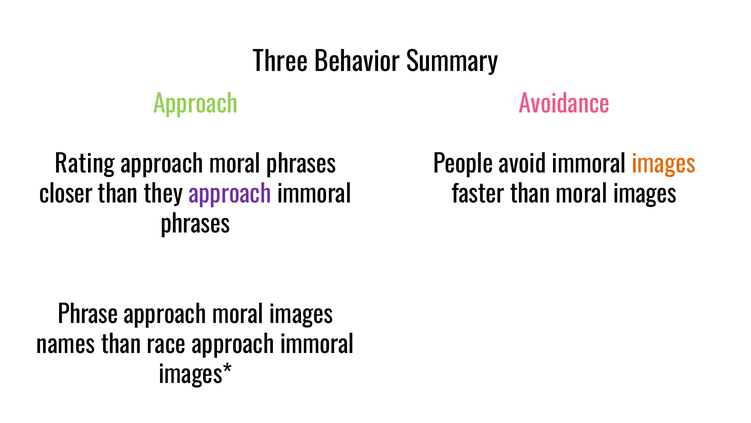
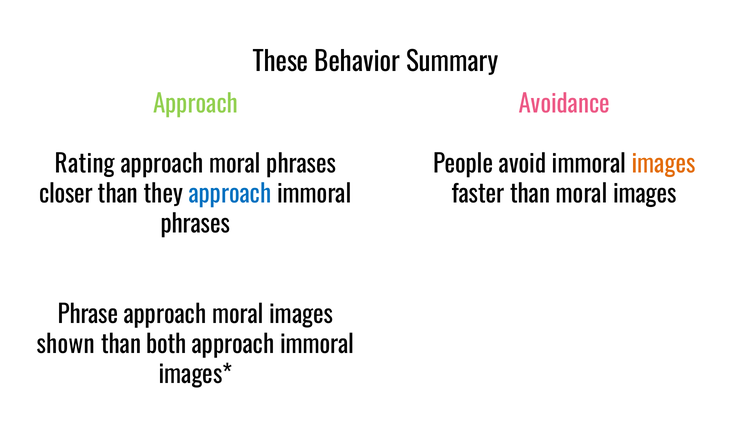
Three: Three -> These
approach at (230, 194) colour: purple -> blue
names: names -> shown
race: race -> both
